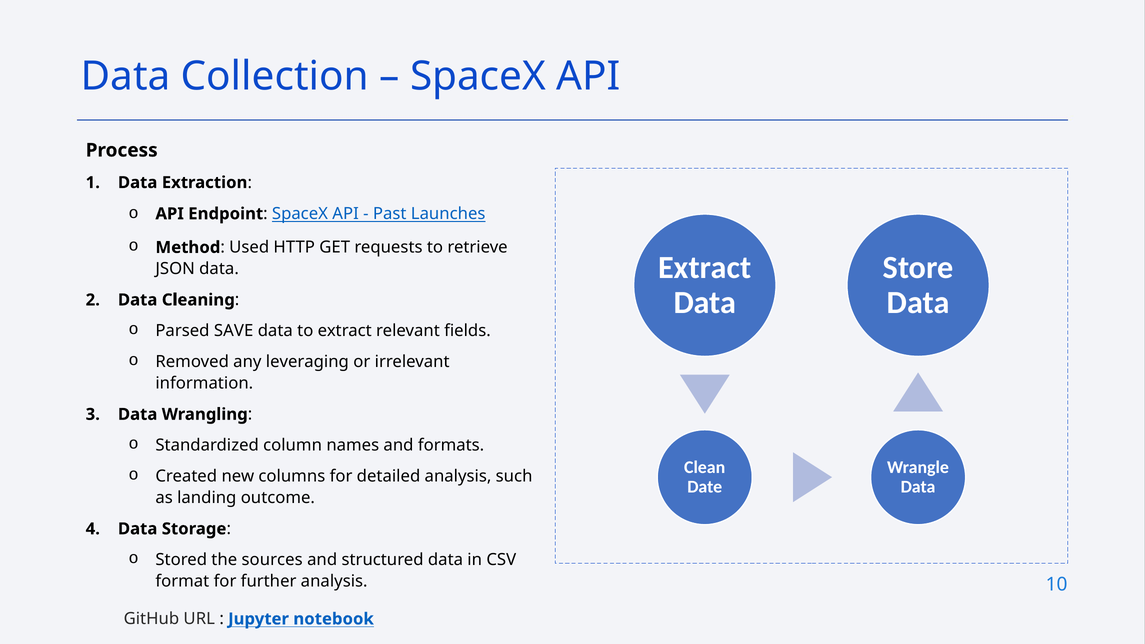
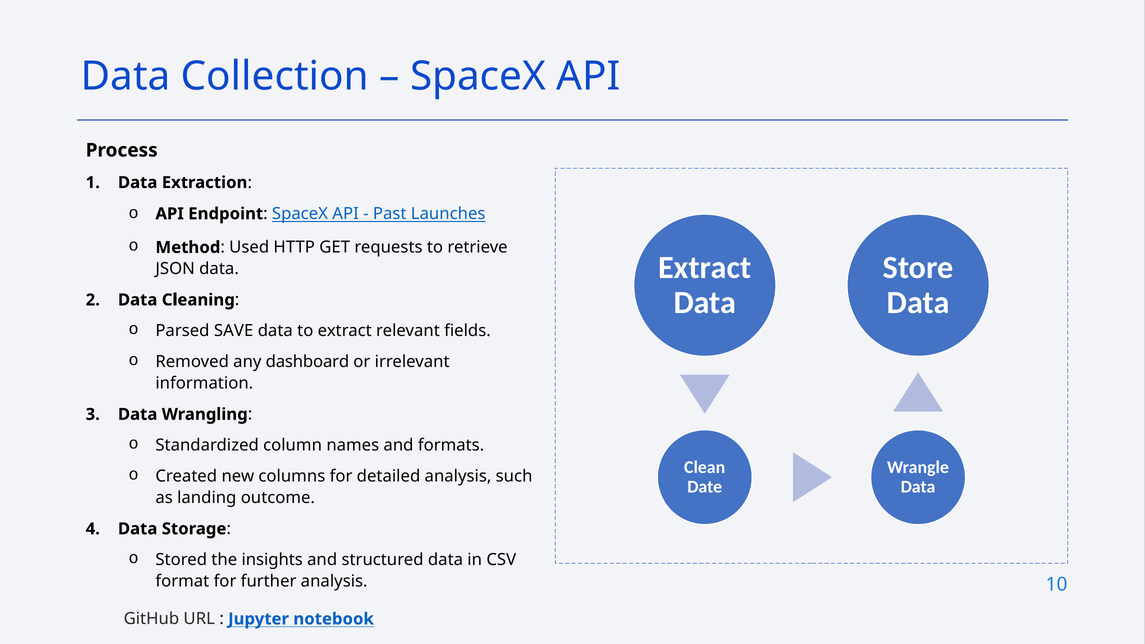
leveraging: leveraging -> dashboard
sources: sources -> insights
